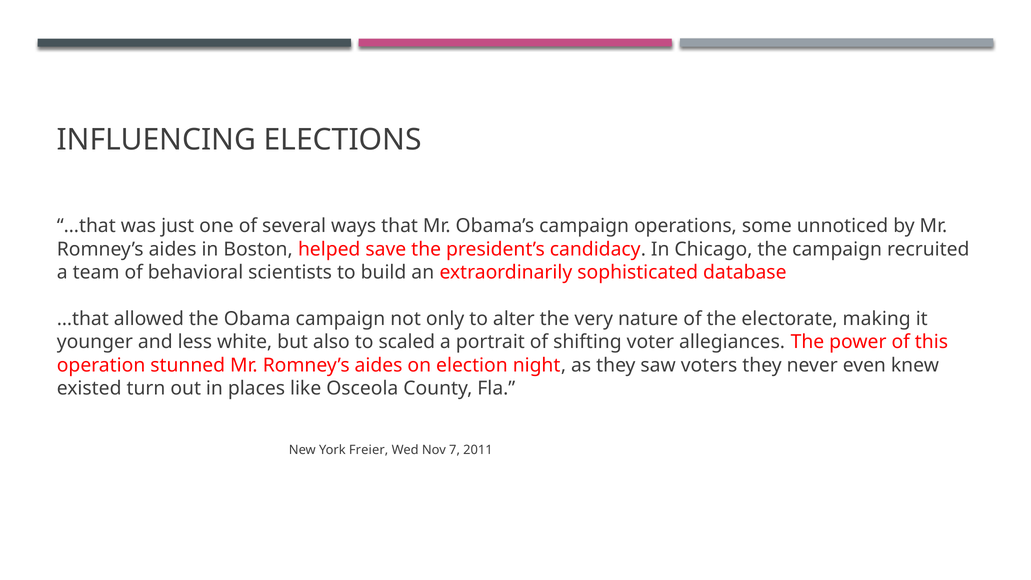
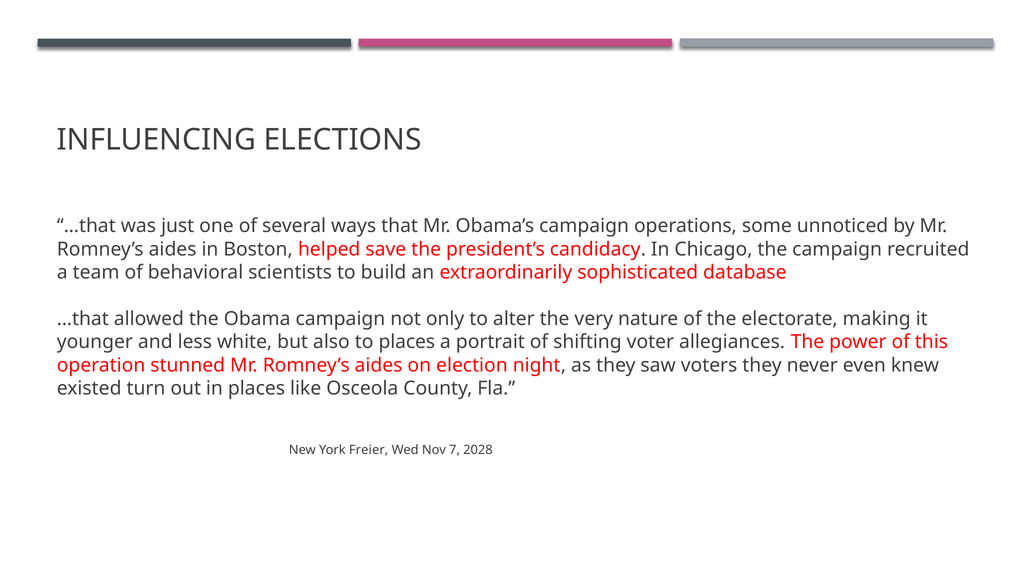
to scaled: scaled -> places
2011: 2011 -> 2028
